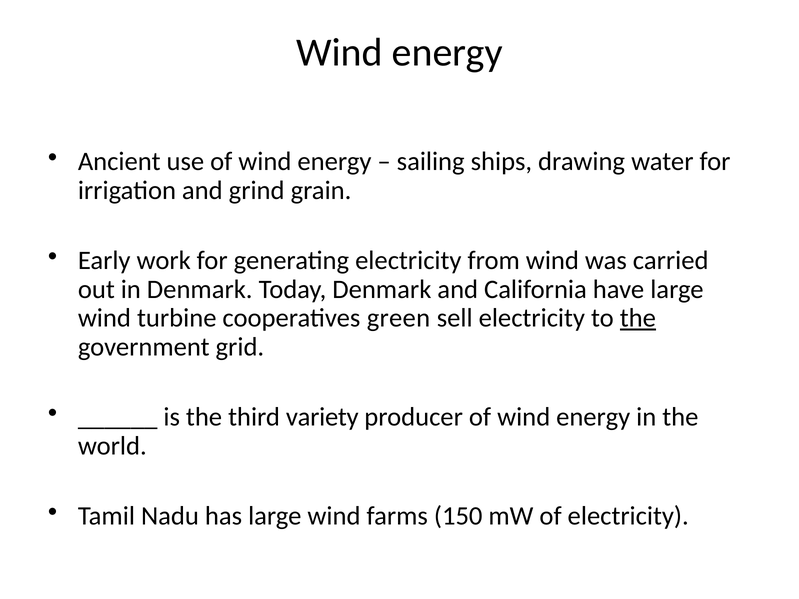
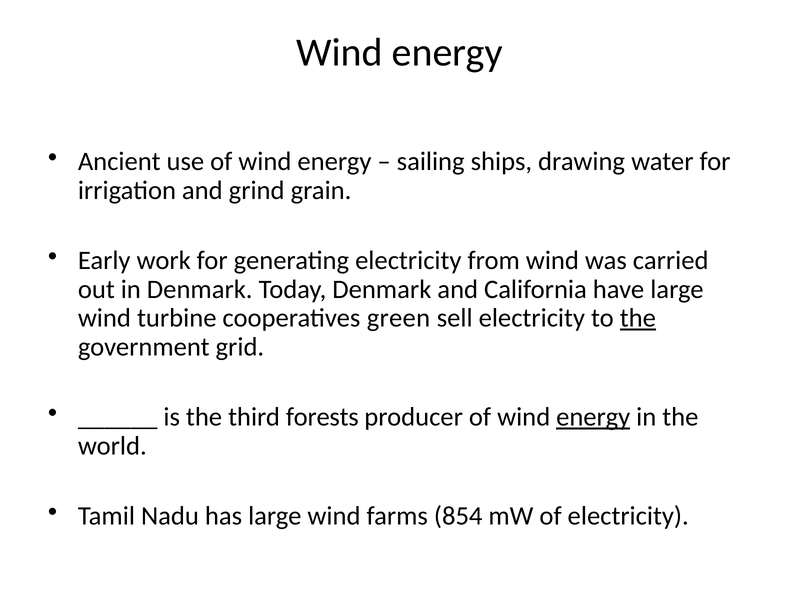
variety: variety -> forests
energy at (593, 417) underline: none -> present
150: 150 -> 854
